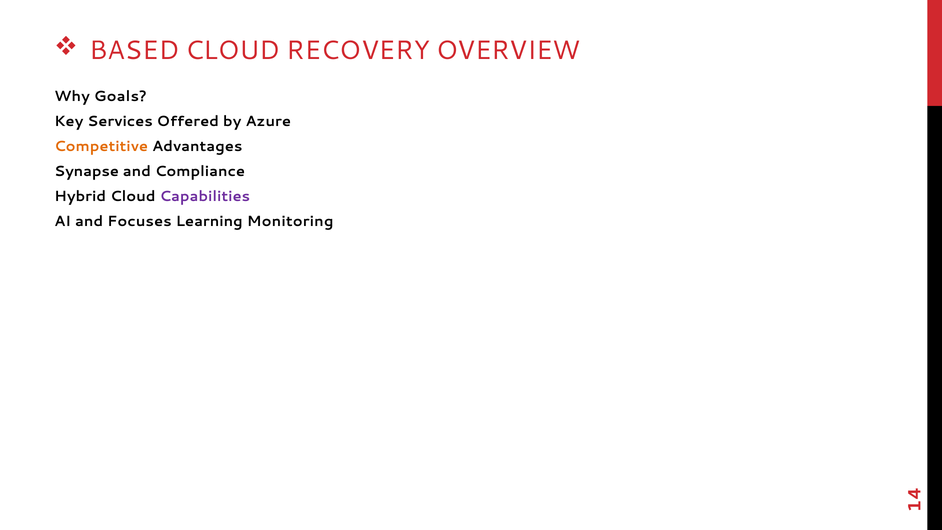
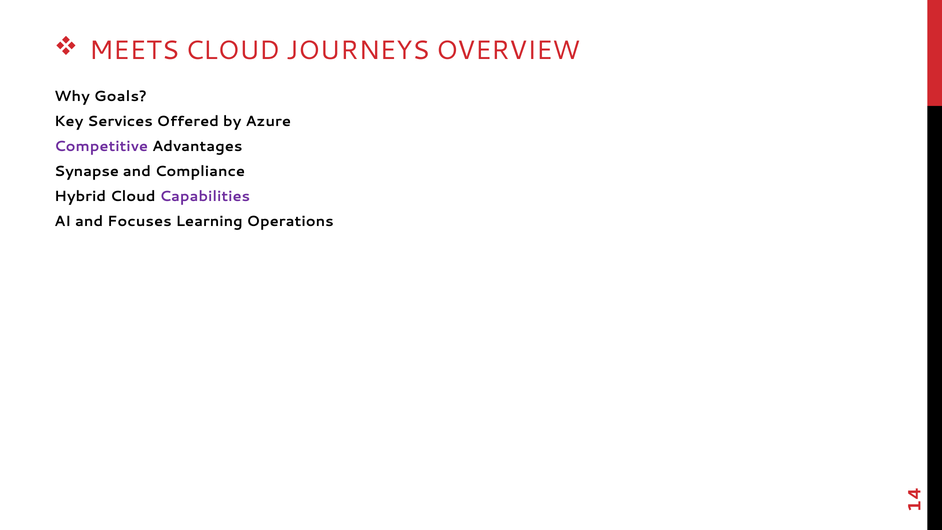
BASED: BASED -> MEETS
RECOVERY: RECOVERY -> JOURNEYS
Competitive colour: orange -> purple
Monitoring: Monitoring -> Operations
